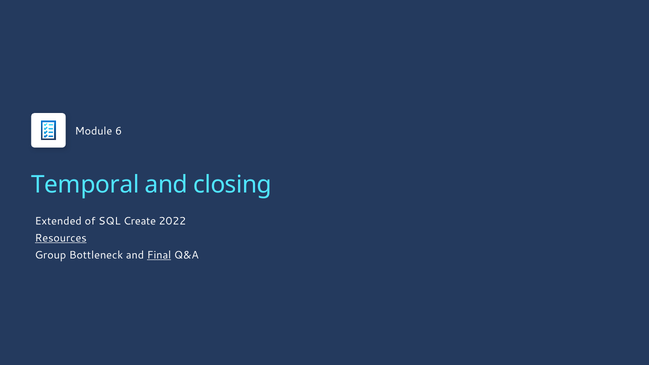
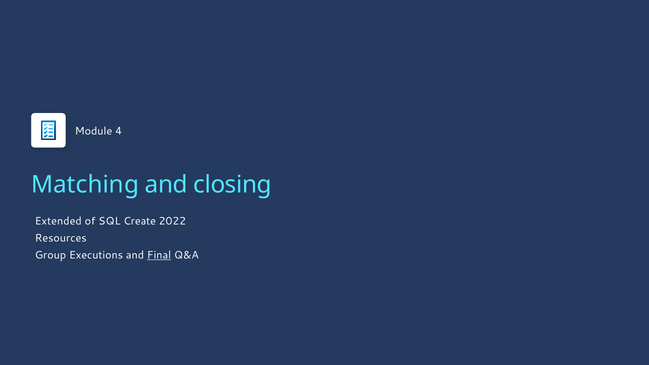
6: 6 -> 4
Temporal: Temporal -> Matching
Resources underline: present -> none
Bottleneck: Bottleneck -> Executions
